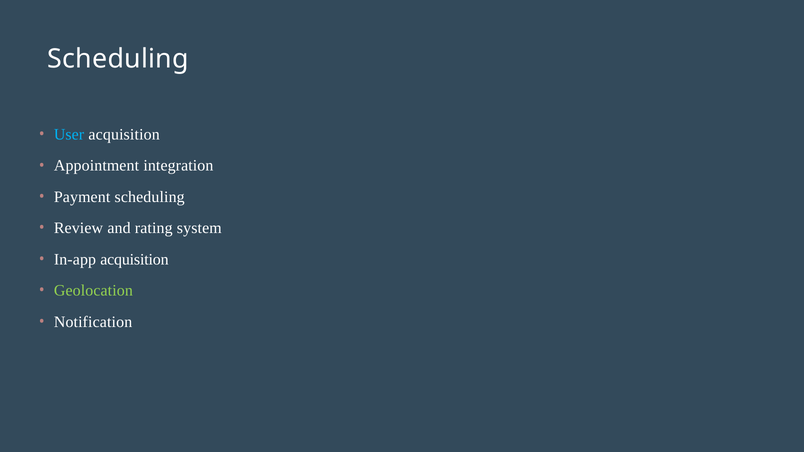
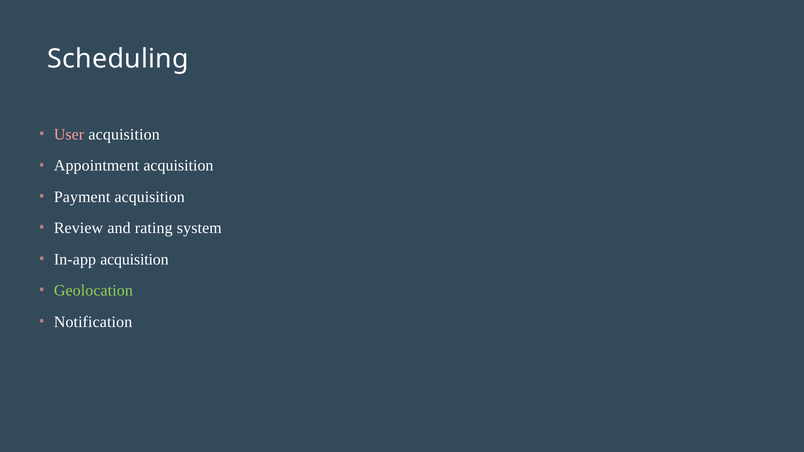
User colour: light blue -> pink
Appointment integration: integration -> acquisition
Payment scheduling: scheduling -> acquisition
